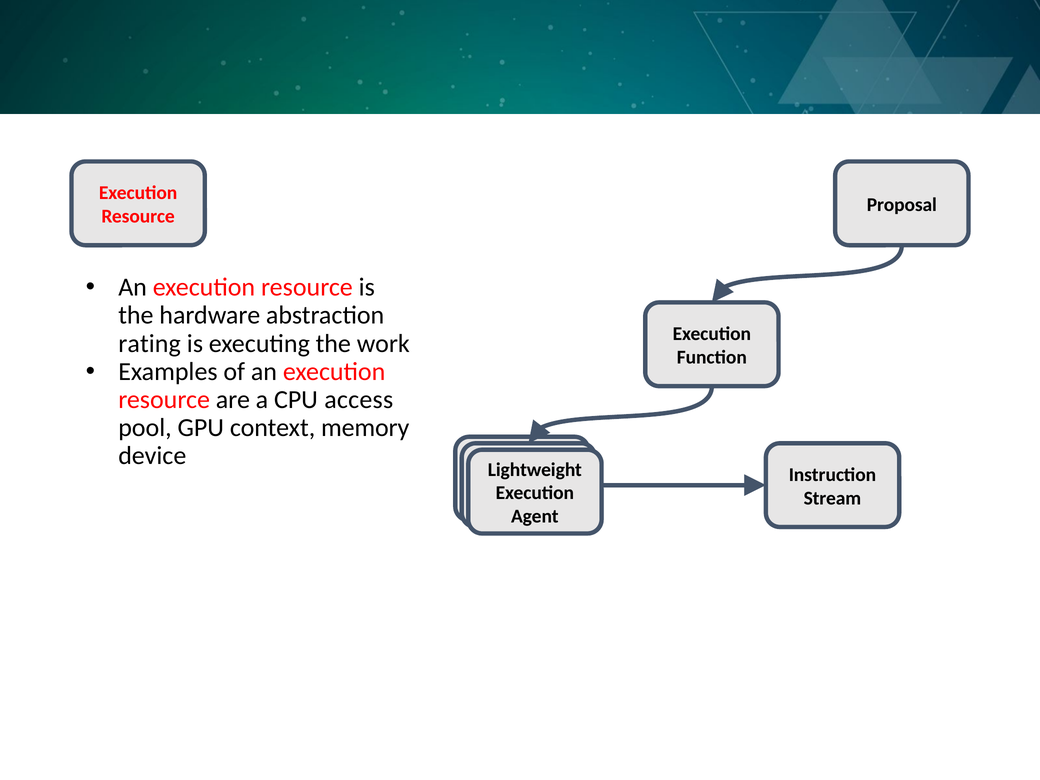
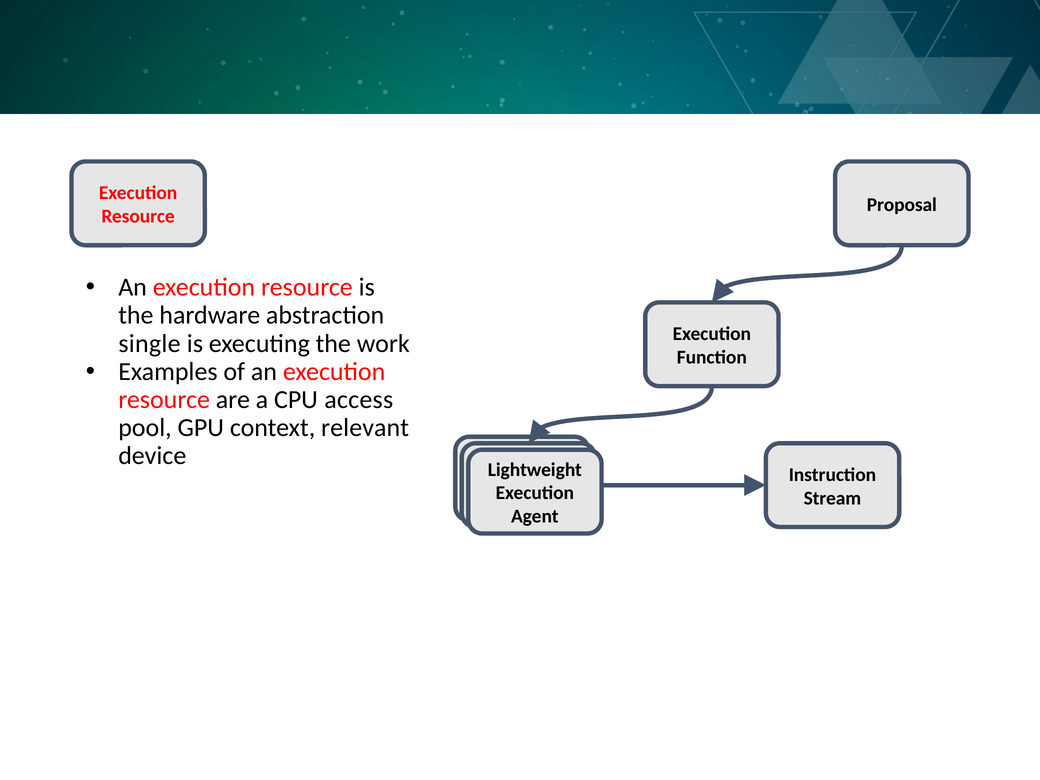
rating: rating -> single
memory: memory -> relevant
